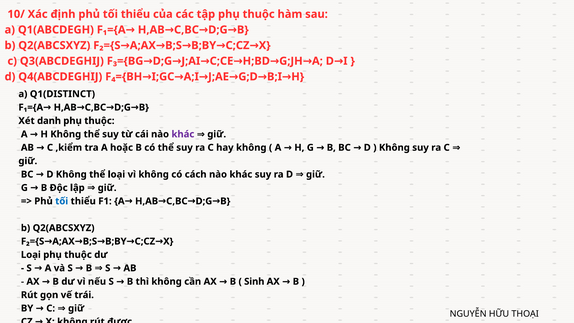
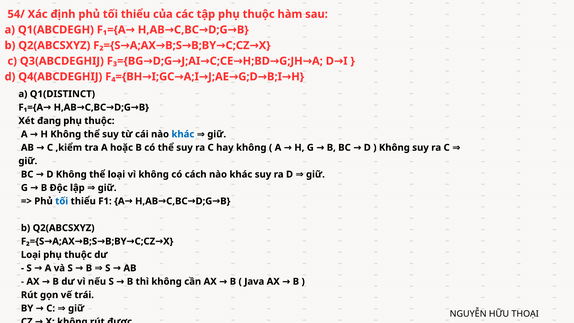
10/: 10/ -> 54/
danh: danh -> đang
khác at (183, 134) colour: purple -> blue
Sinh: Sinh -> Java
